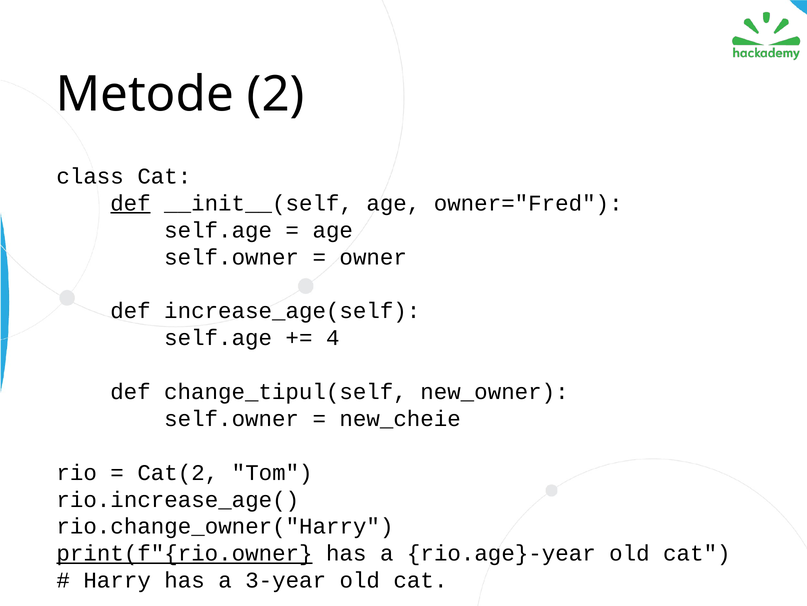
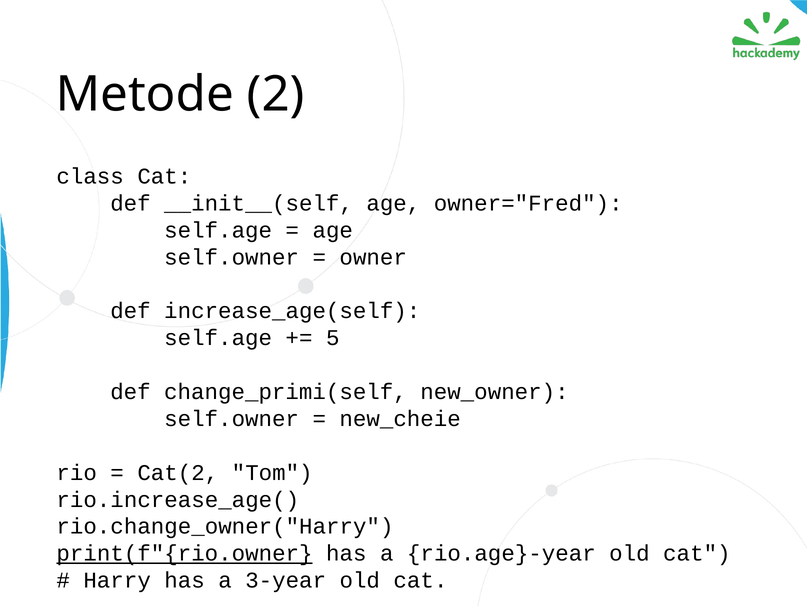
def at (130, 203) underline: present -> none
4: 4 -> 5
change_tipul(self: change_tipul(self -> change_primi(self
